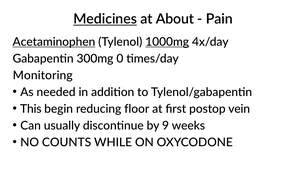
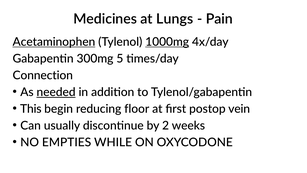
Medicines underline: present -> none
About: About -> Lungs
0: 0 -> 5
Monitoring: Monitoring -> Connection
needed underline: none -> present
9: 9 -> 2
COUNTS: COUNTS -> EMPTIES
